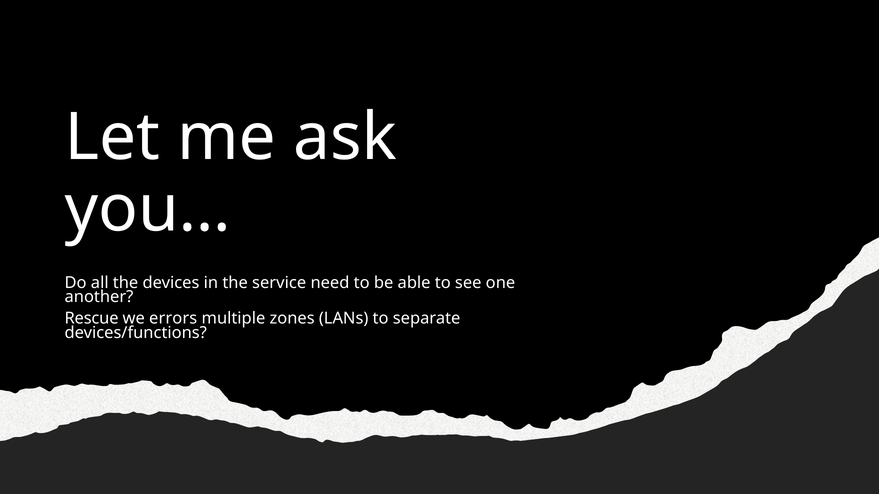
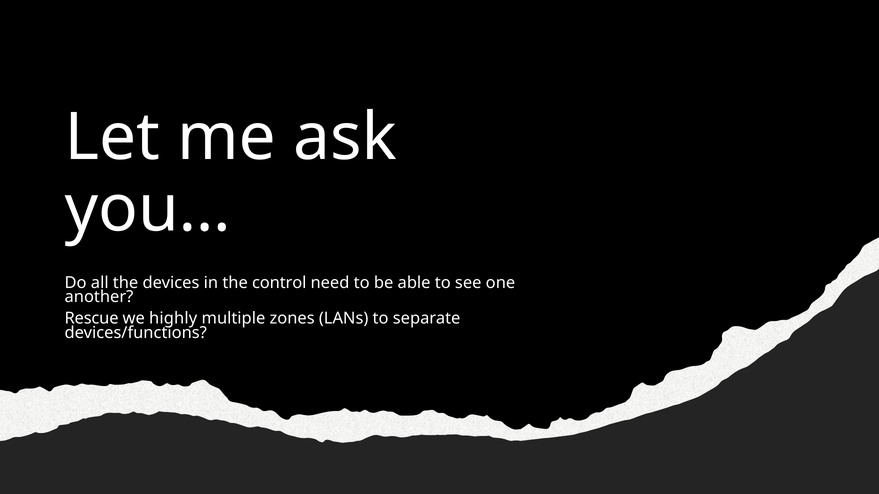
service: service -> control
errors: errors -> highly
